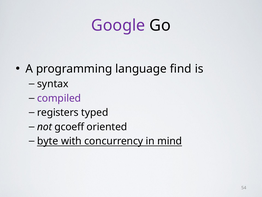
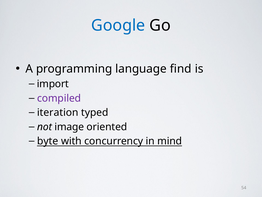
Google colour: purple -> blue
syntax: syntax -> import
registers: registers -> iteration
gcoeff: gcoeff -> image
